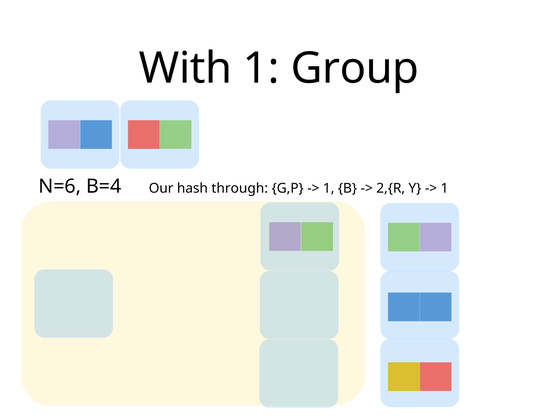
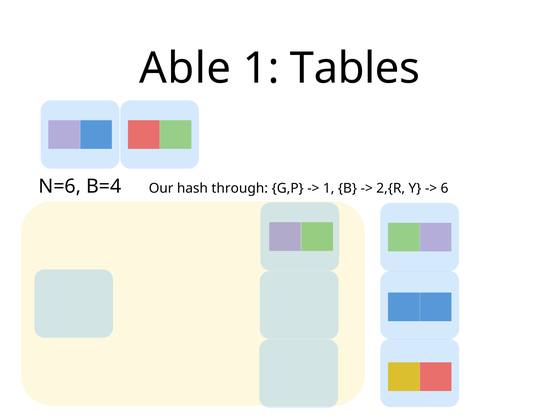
With: With -> Able
Group: Group -> Tables
1 at (445, 188): 1 -> 6
